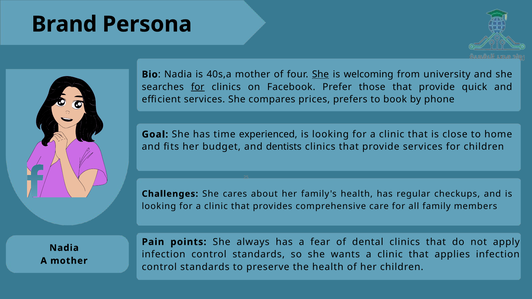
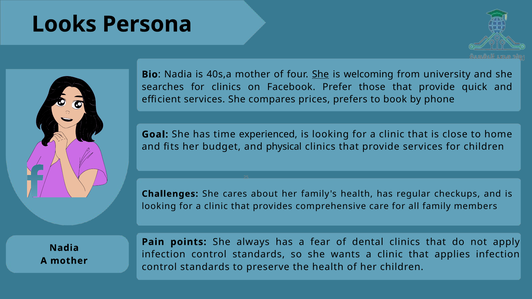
Brand: Brand -> Looks
for at (198, 87) underline: present -> none
dentists: dentists -> physical
